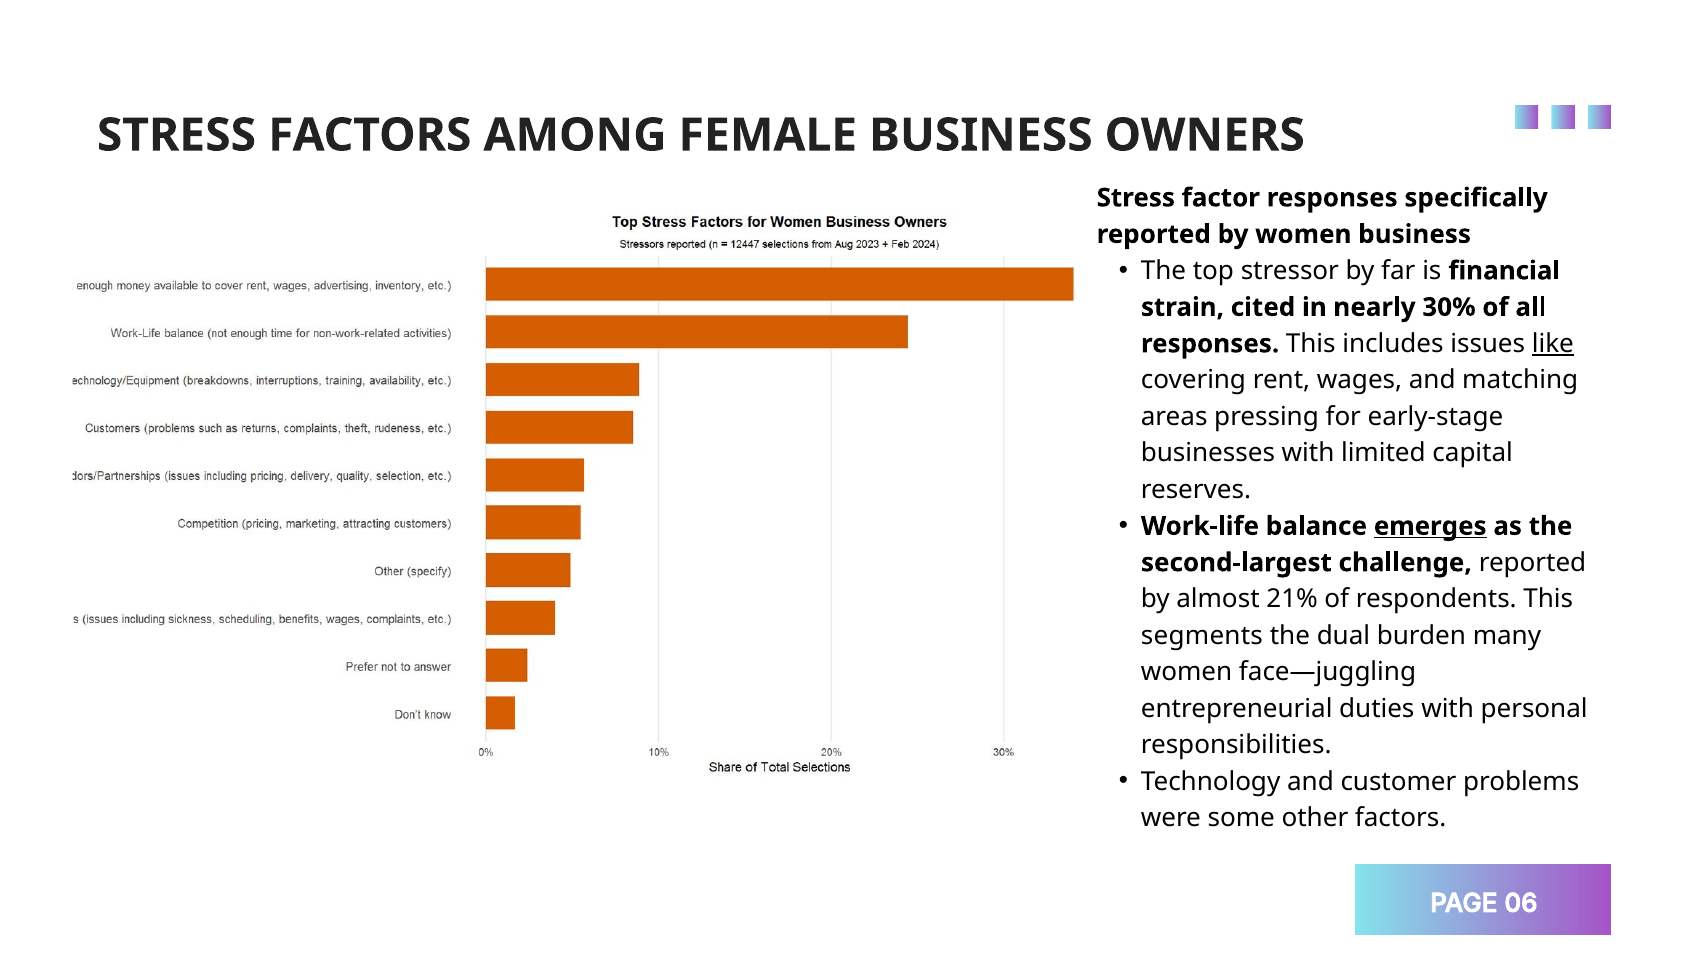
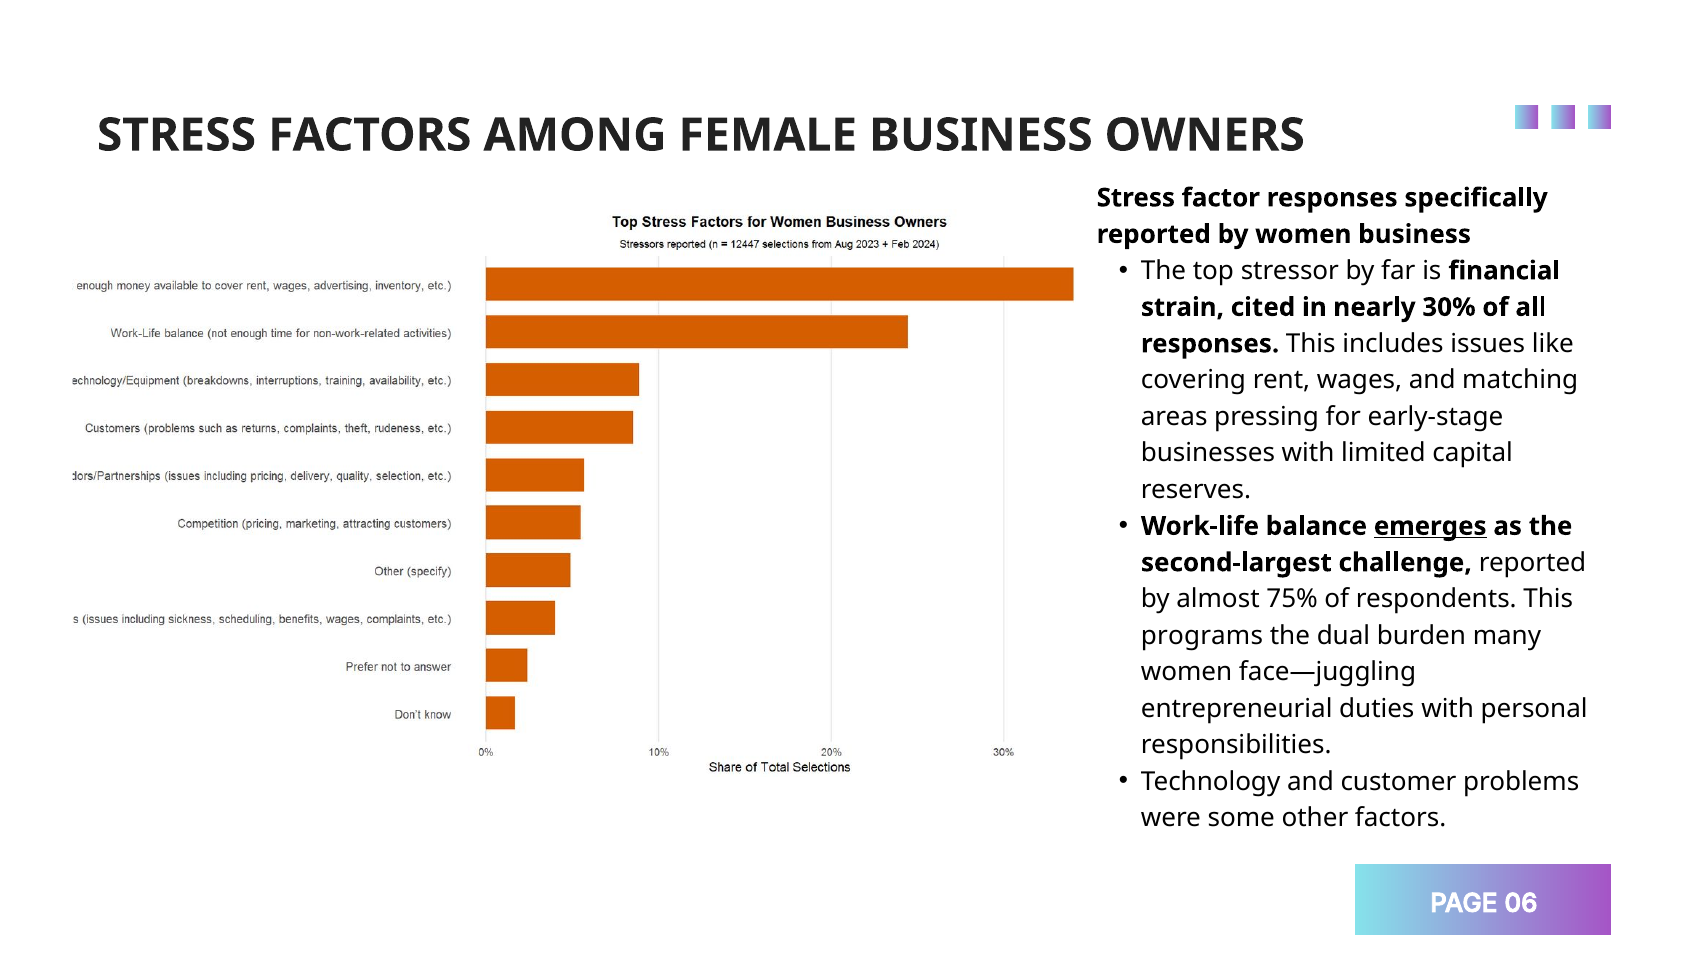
like underline: present -> none
21%: 21% -> 75%
segments: segments -> programs
